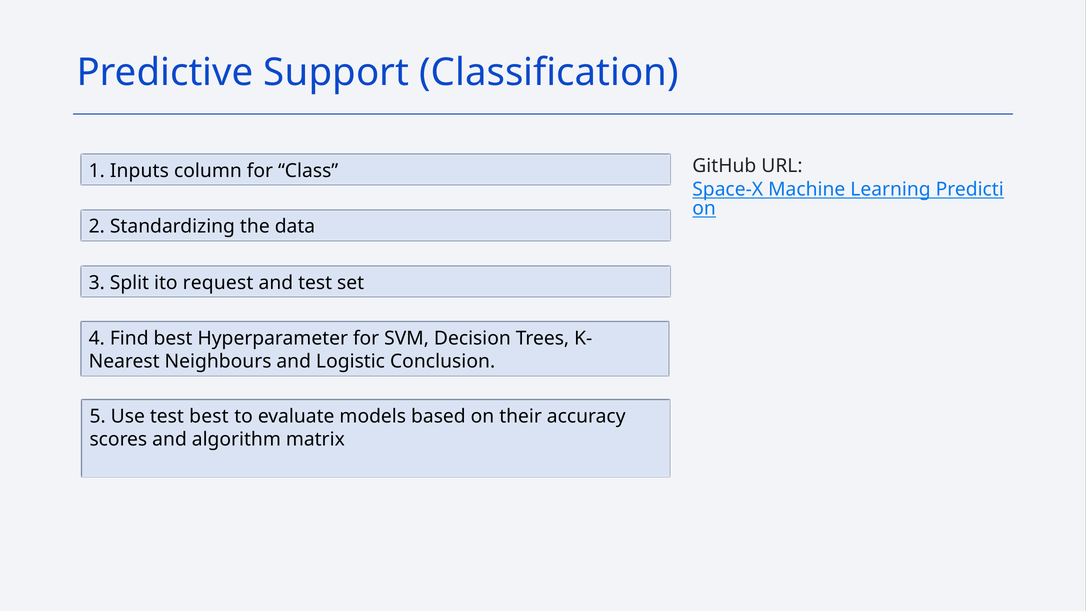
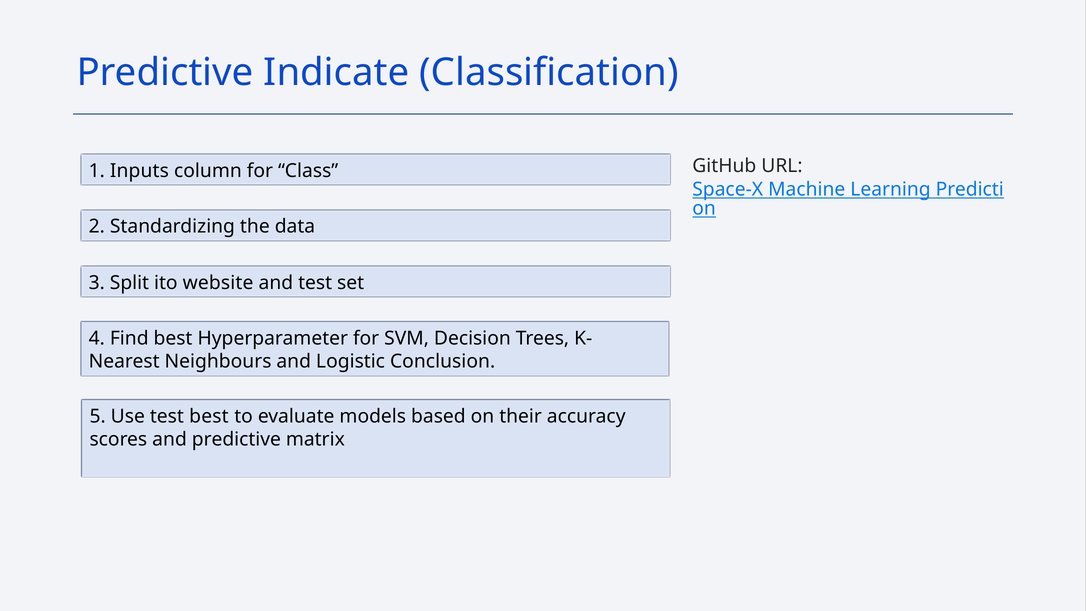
Support: Support -> Indicate
request: request -> website
and algorithm: algorithm -> predictive
